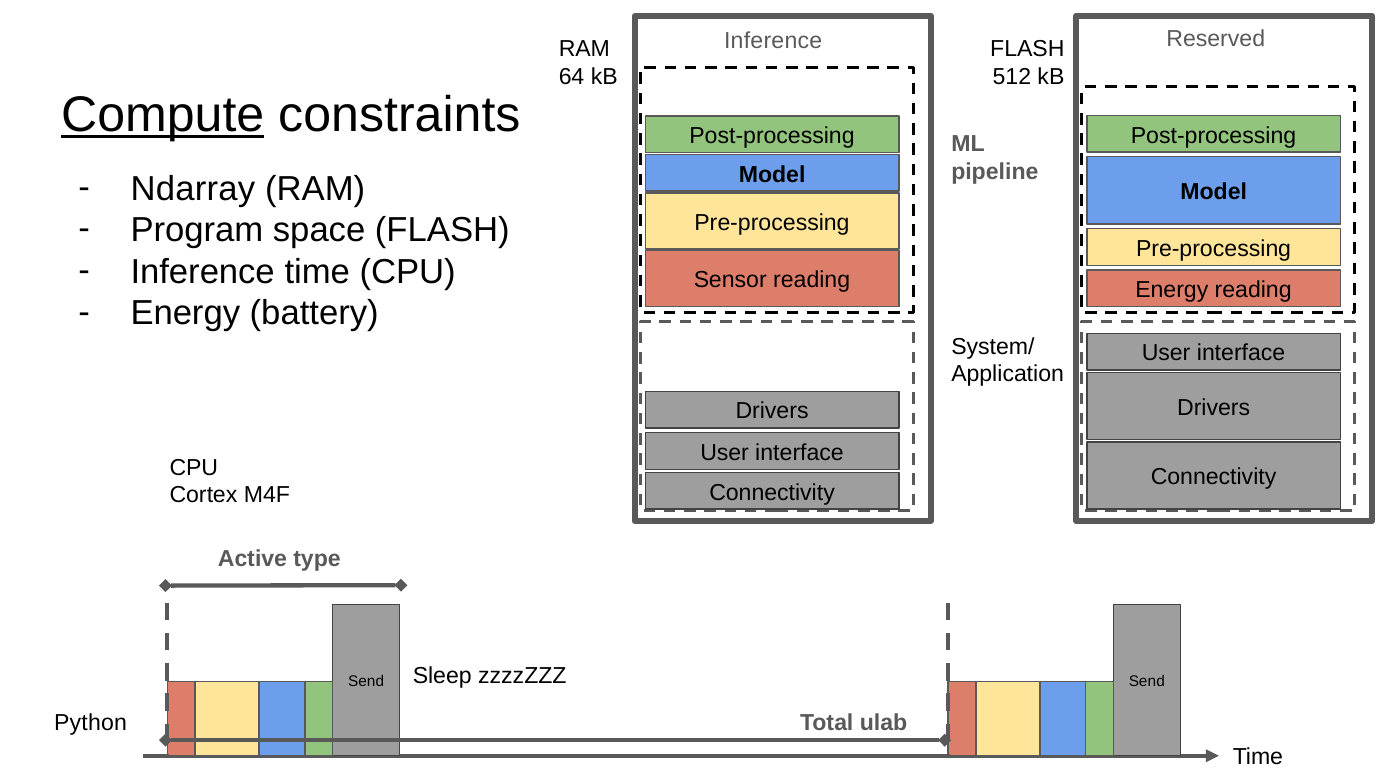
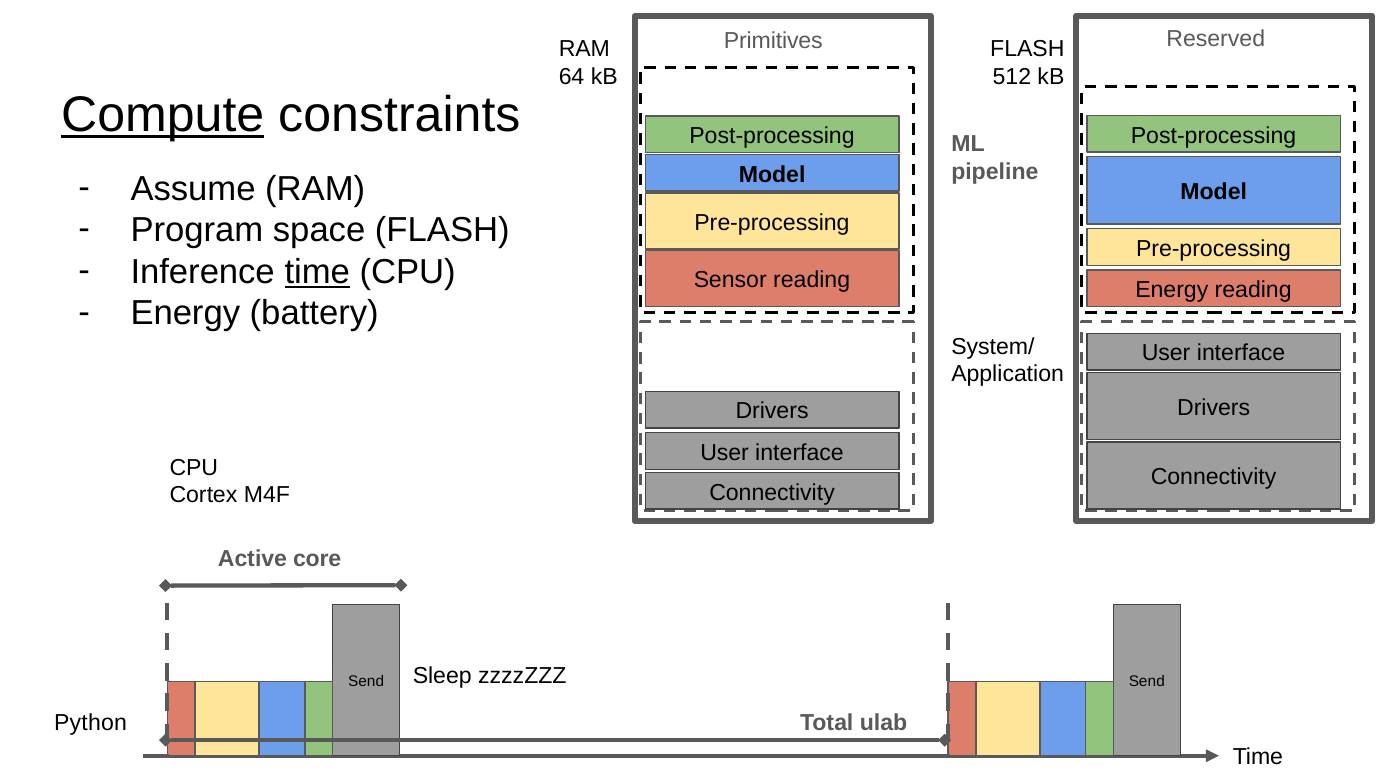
Inference at (773, 41): Inference -> Primitives
Ndarray: Ndarray -> Assume
time at (317, 272) underline: none -> present
type: type -> core
